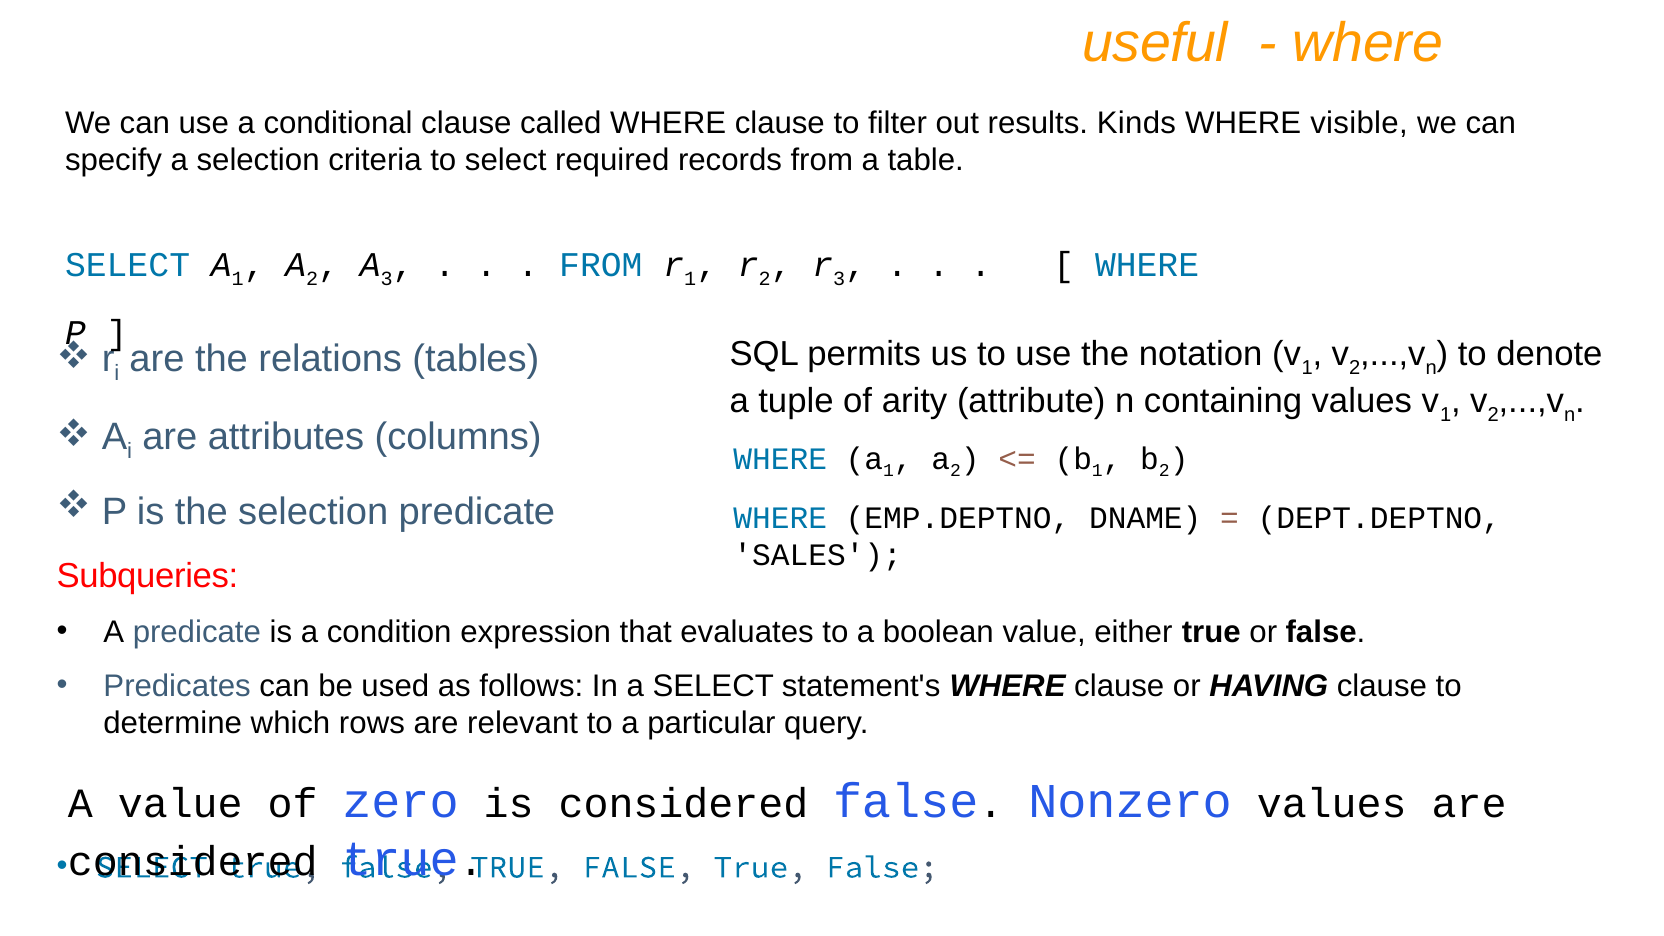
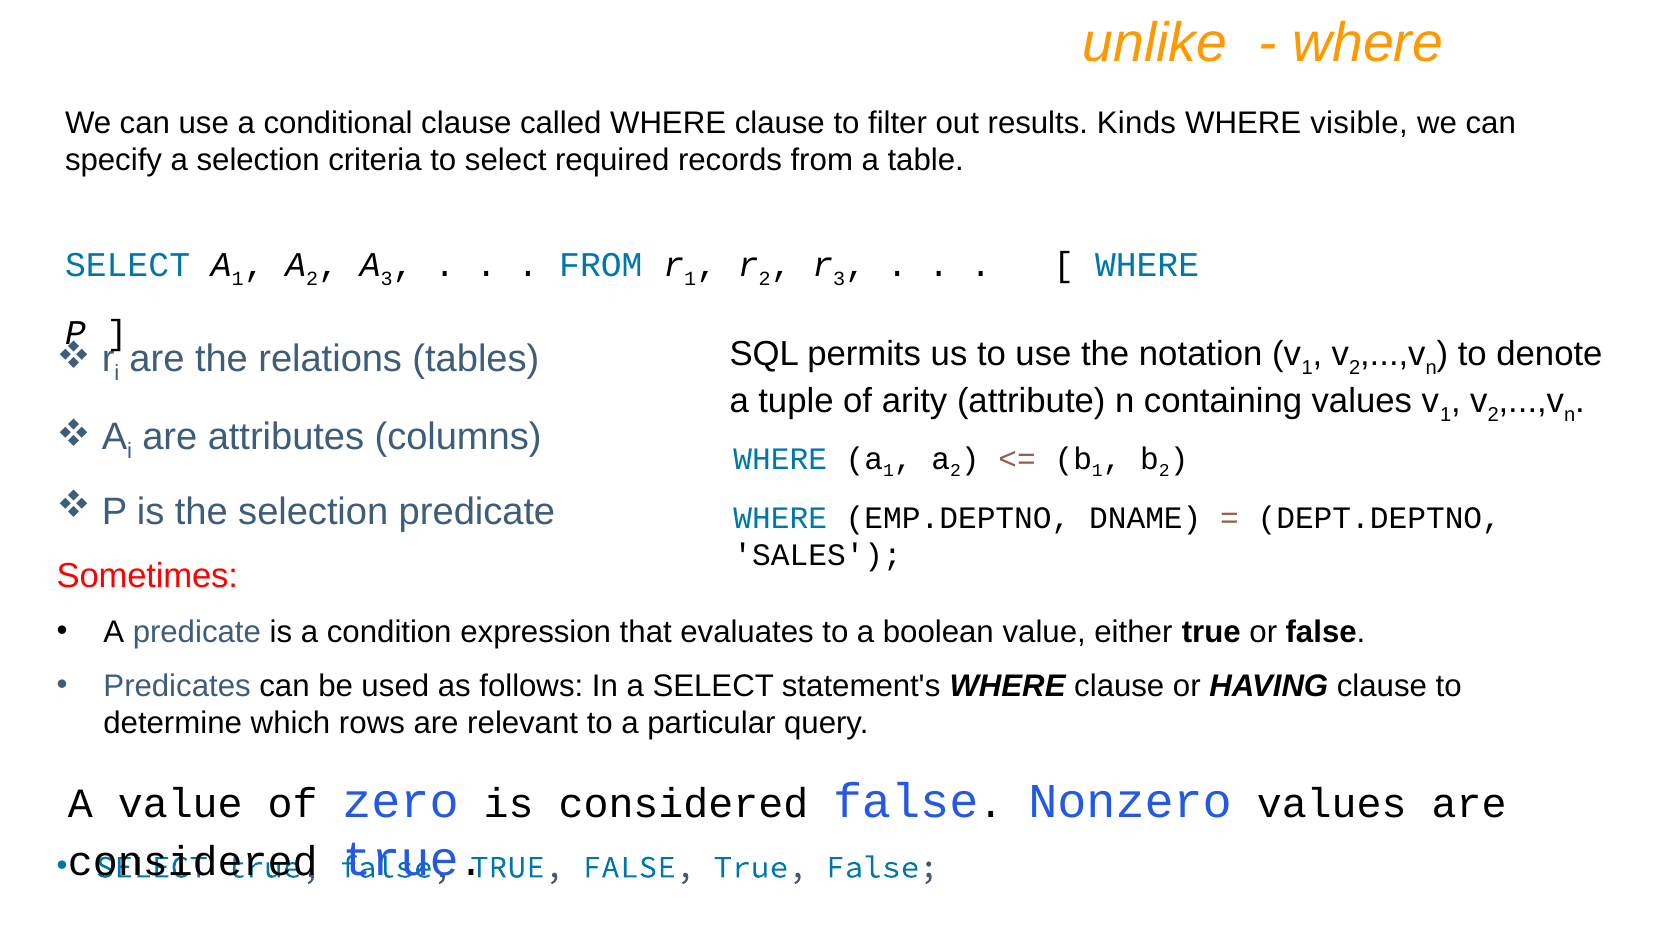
useful: useful -> unlike
Subqueries: Subqueries -> Sometimes
